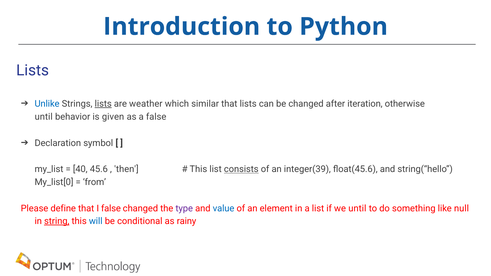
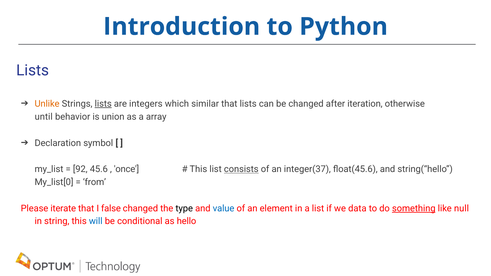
Unlike colour: blue -> orange
weather: weather -> integers
given: given -> union
a false: false -> array
40: 40 -> 92
then: then -> once
integer(39: integer(39 -> integer(37
define: define -> iterate
type colour: purple -> black
we until: until -> data
something underline: none -> present
string underline: present -> none
rainy: rainy -> hello
